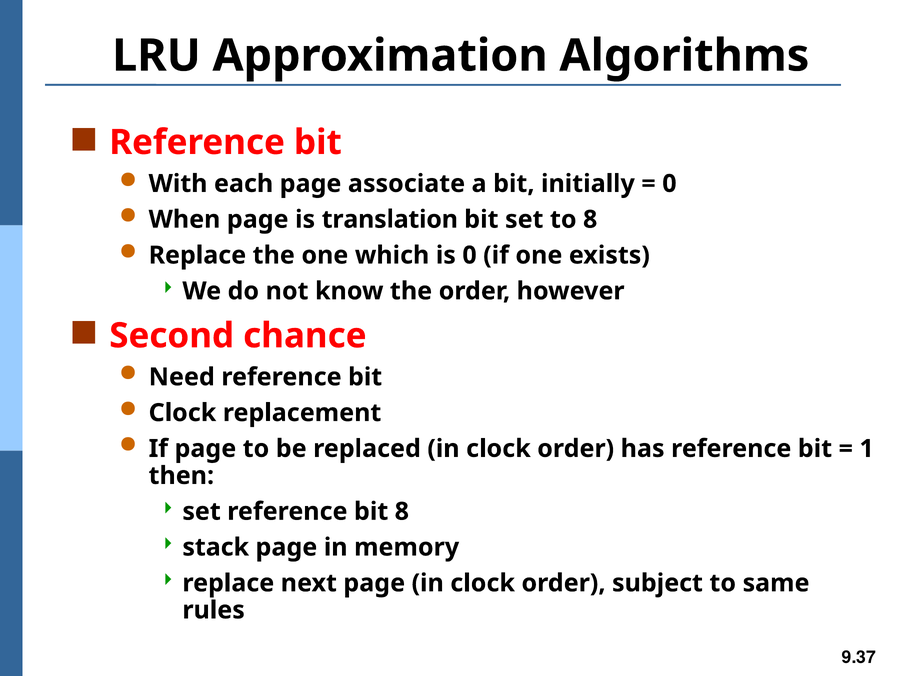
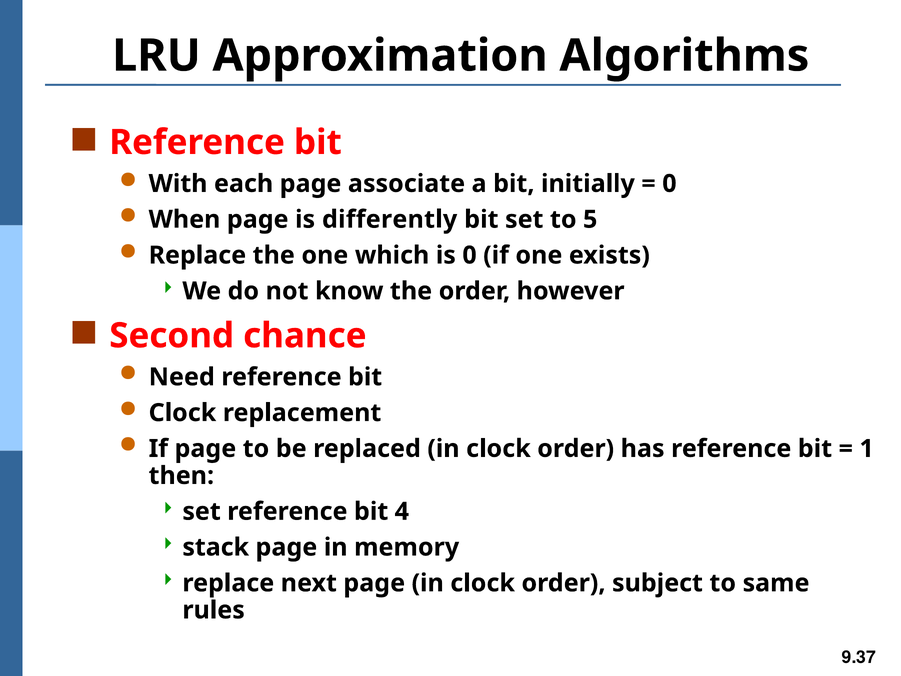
translation: translation -> differently
to 8: 8 -> 5
bit 8: 8 -> 4
